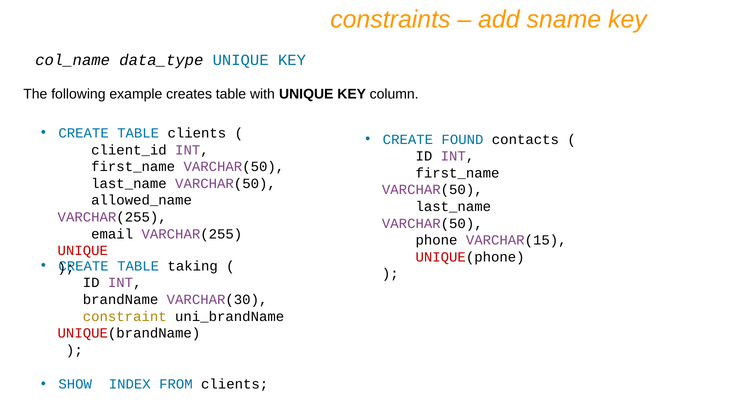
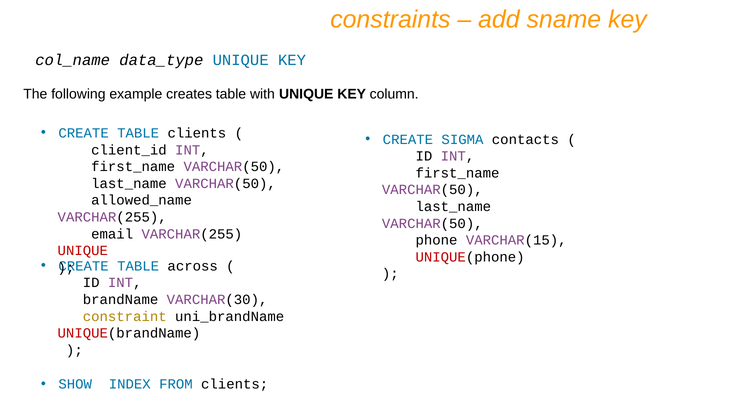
FOUND: FOUND -> SIGMA
taking: taking -> across
